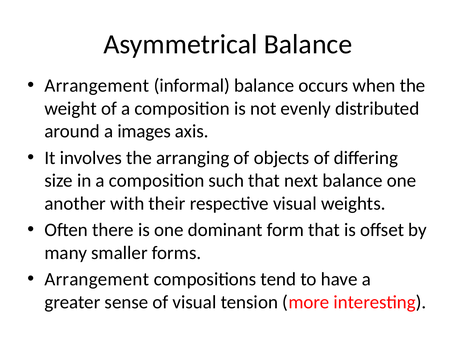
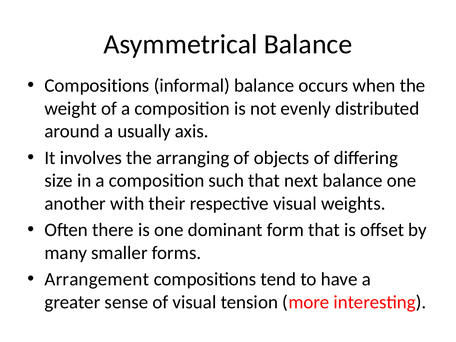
Arrangement at (97, 86): Arrangement -> Compositions
images: images -> usually
